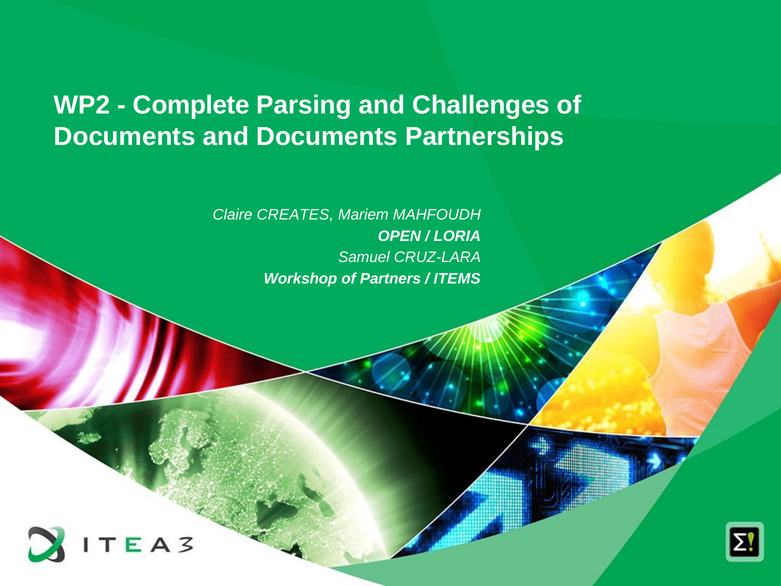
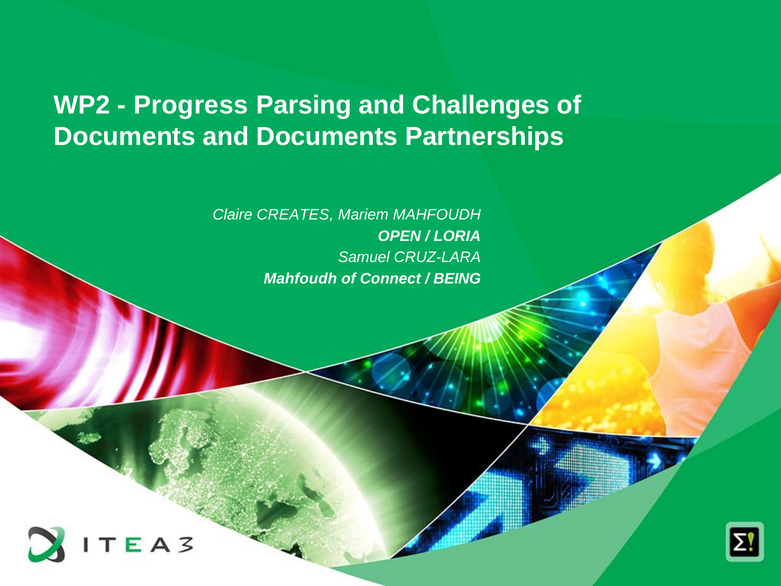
Complete: Complete -> Progress
Workshop at (300, 279): Workshop -> Mahfoudh
Partners: Partners -> Connect
ITEMS: ITEMS -> BEING
